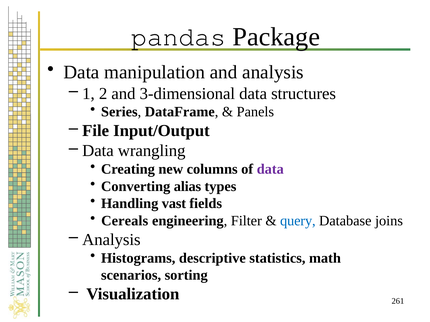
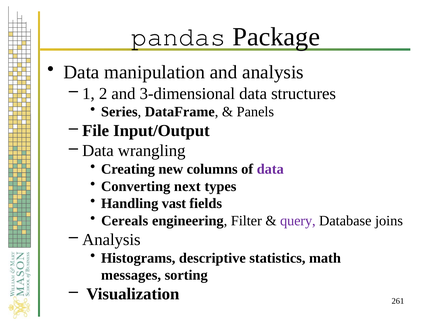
alias: alias -> next
query colour: blue -> purple
scenarios: scenarios -> messages
